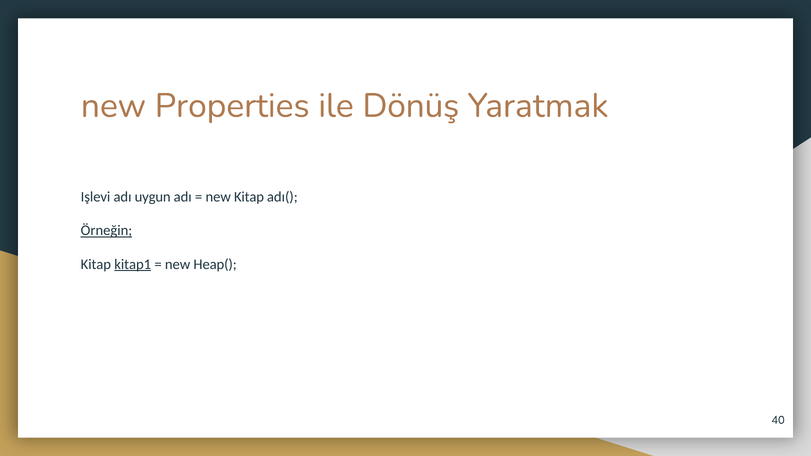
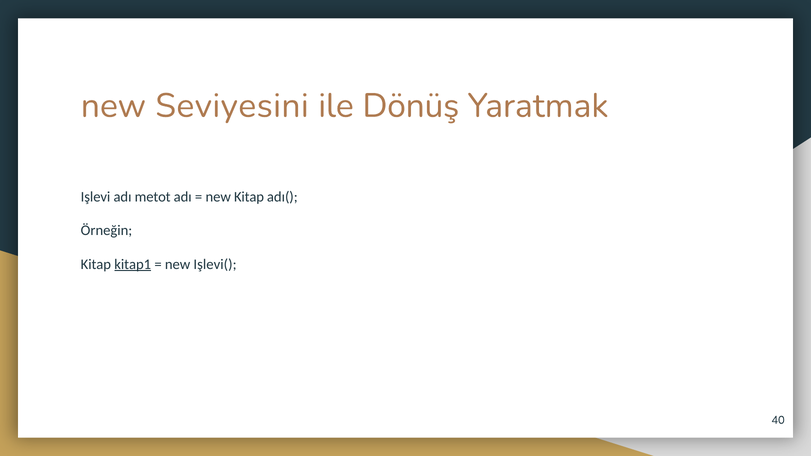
Properties: Properties -> Seviyesini
uygun: uygun -> metot
Örneğin underline: present -> none
Heap(: Heap( -> Işlevi(
